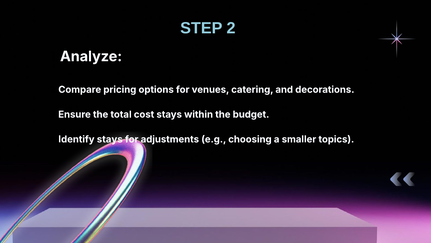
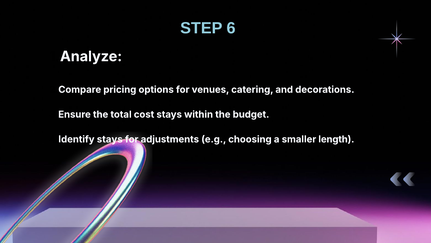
2: 2 -> 6
topics: topics -> length
